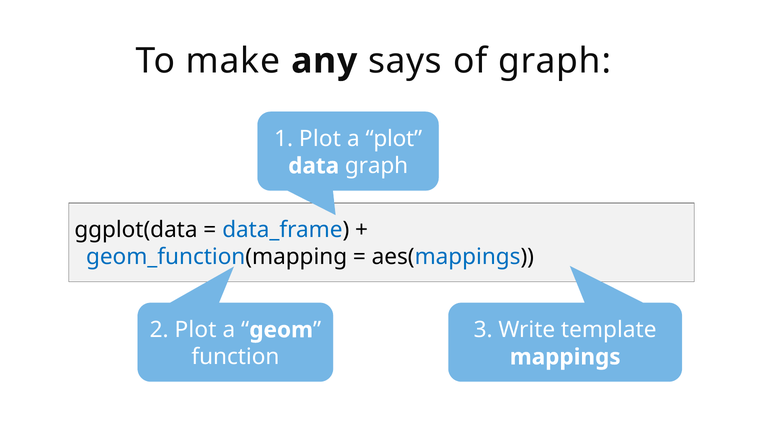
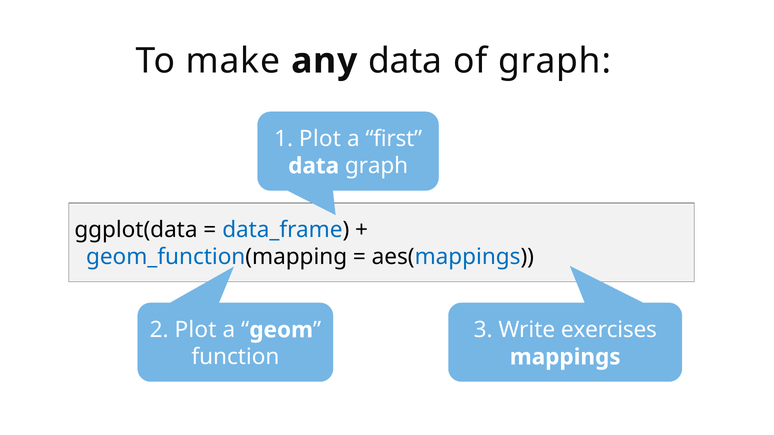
any says: says -> data
a plot: plot -> first
template: template -> exercises
